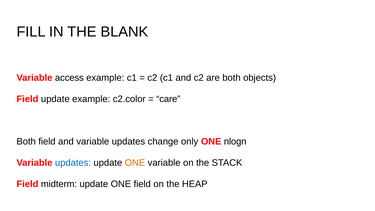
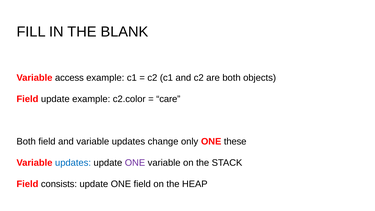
nlogn: nlogn -> these
ONE at (135, 163) colour: orange -> purple
midterm: midterm -> consists
